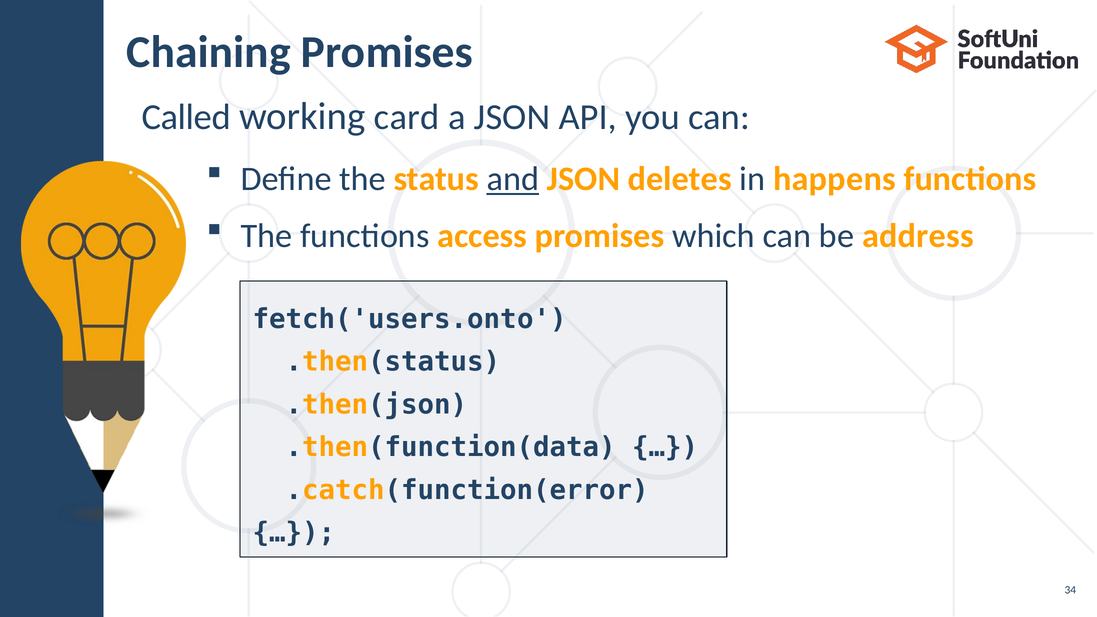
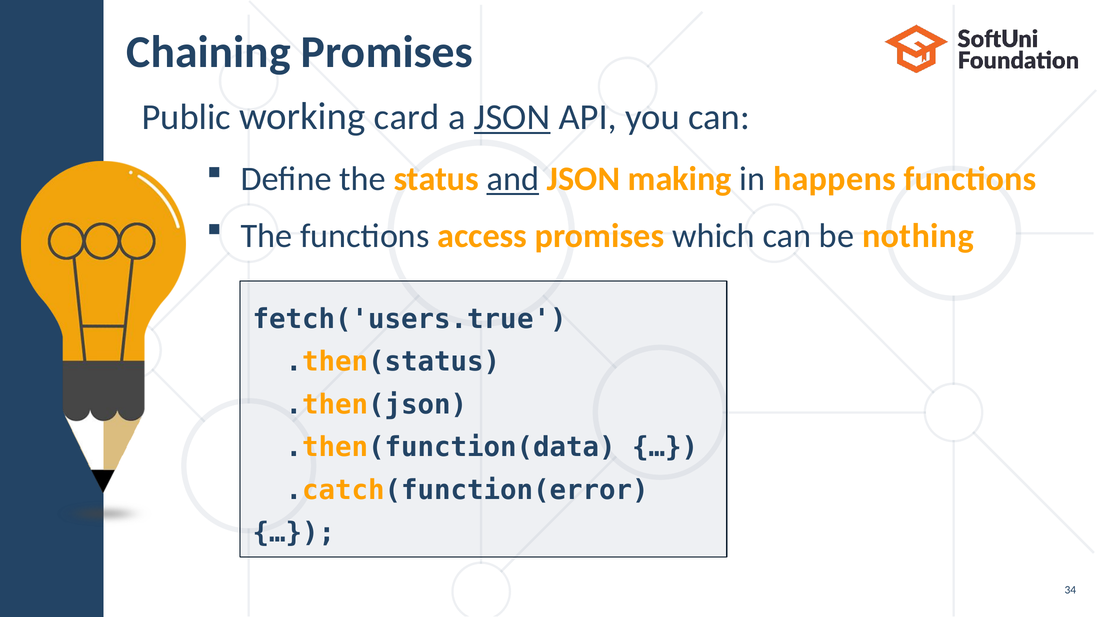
Called: Called -> Public
JSON at (512, 117) underline: none -> present
deletes: deletes -> making
address: address -> nothing
fetch('users.onto: fetch('users.onto -> fetch('users.true
